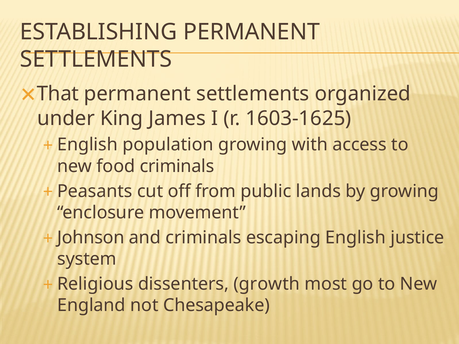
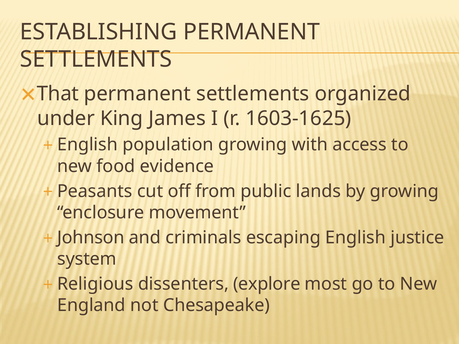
food criminals: criminals -> evidence
growth: growth -> explore
